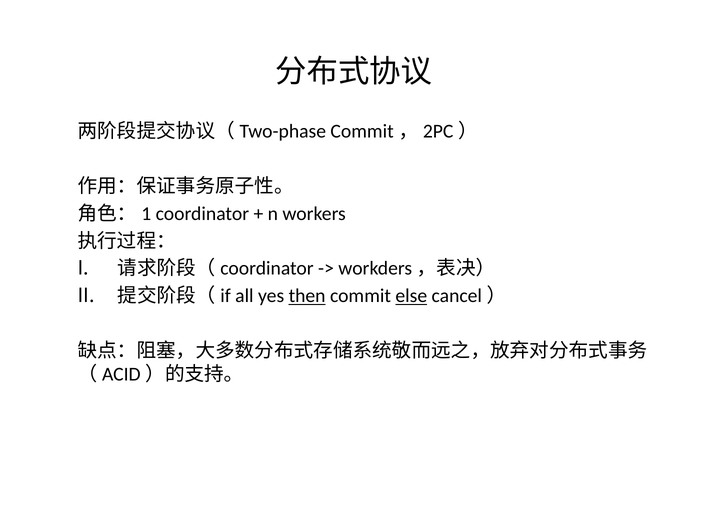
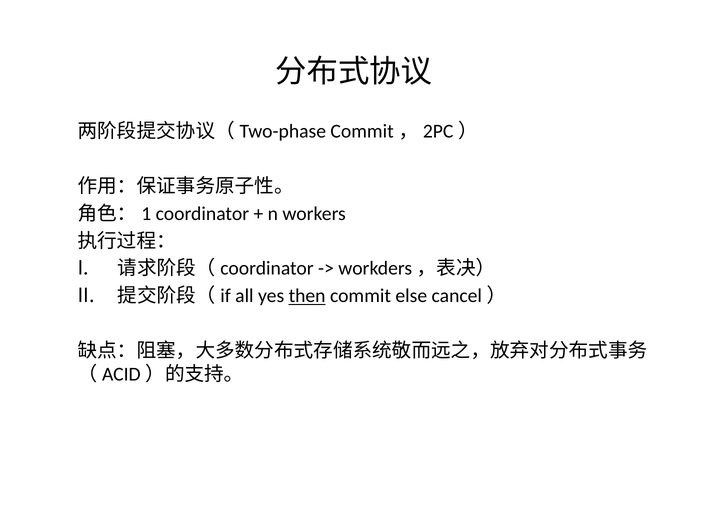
else underline: present -> none
